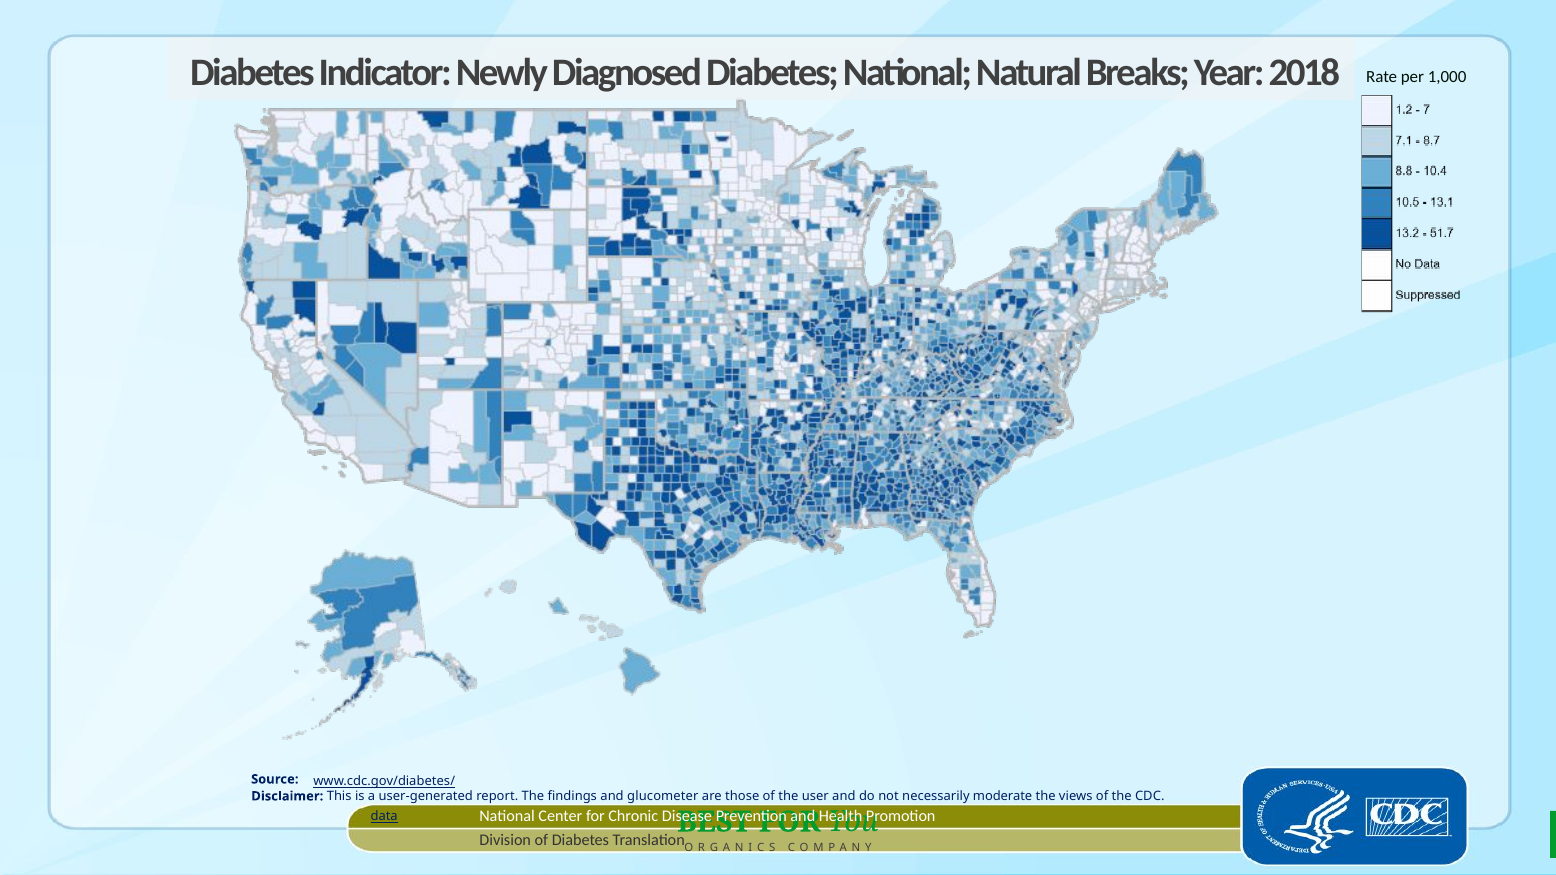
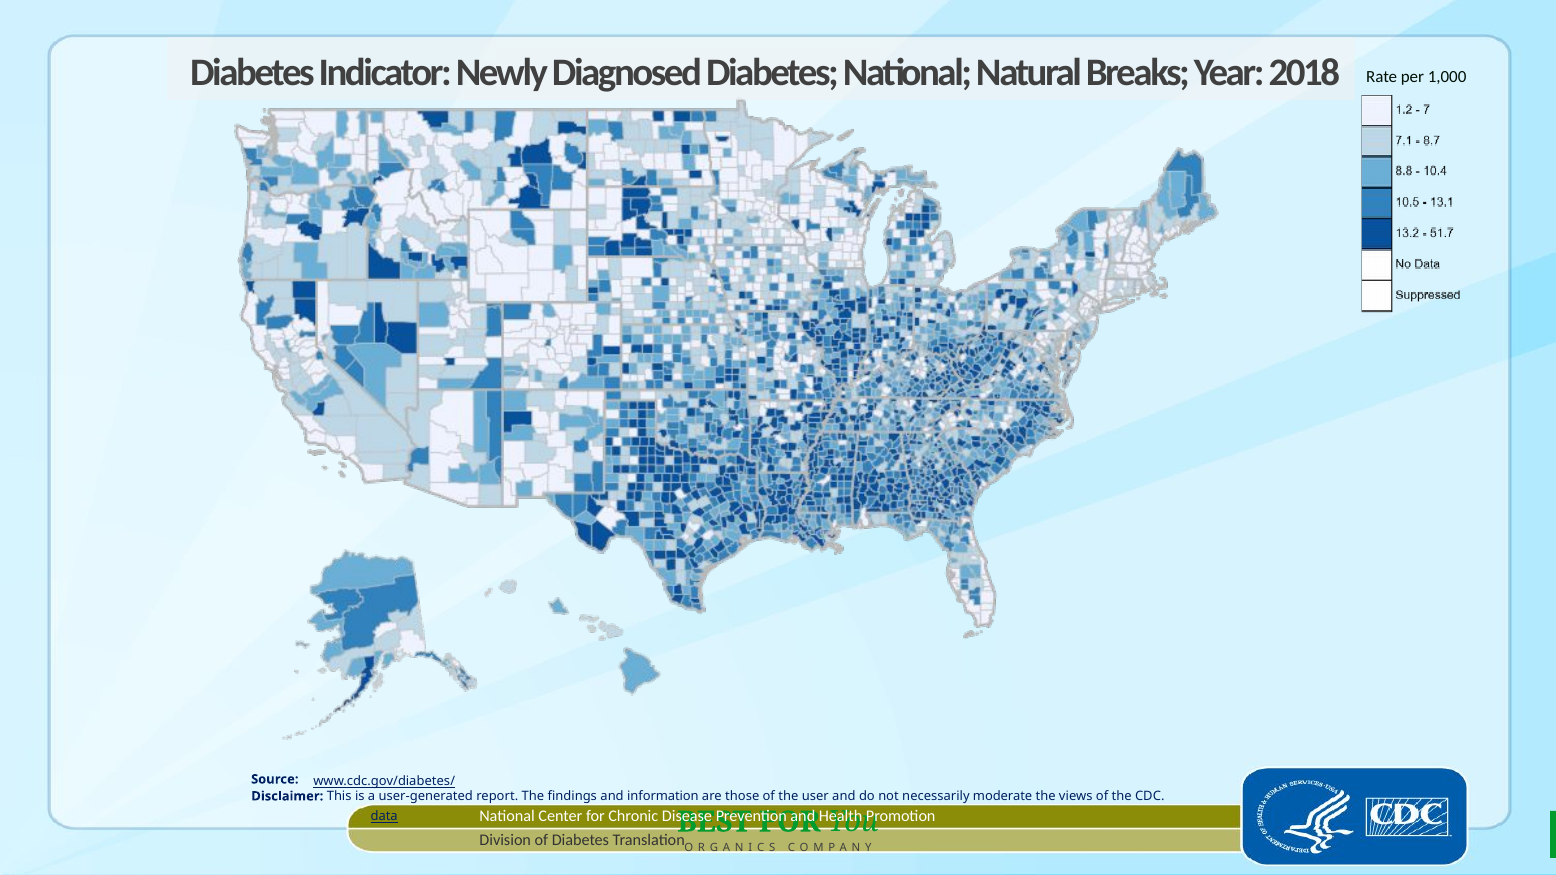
glucometer: glucometer -> information
